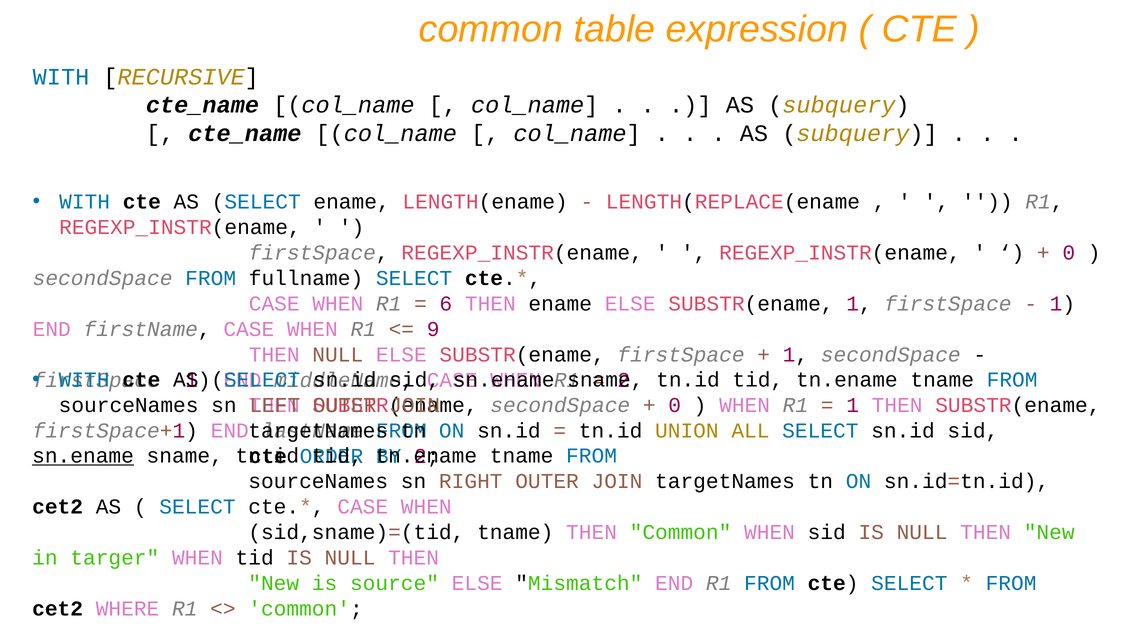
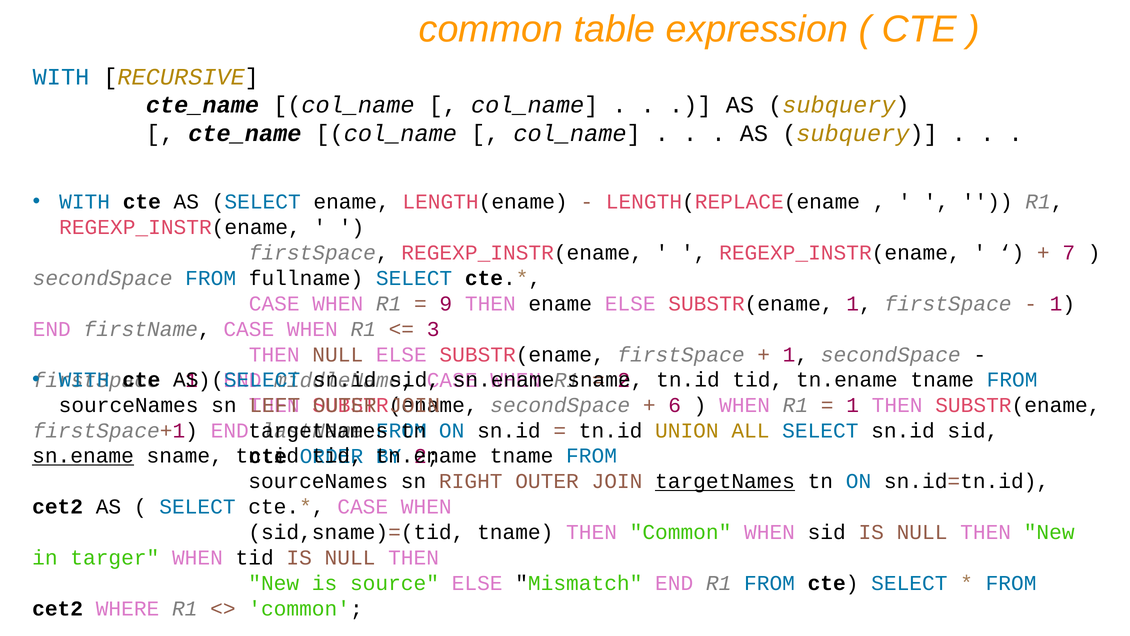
0 at (1069, 253): 0 -> 7
6: 6 -> 9
9: 9 -> 3
0 at (675, 405): 0 -> 6
targetNames at (725, 481) underline: none -> present
